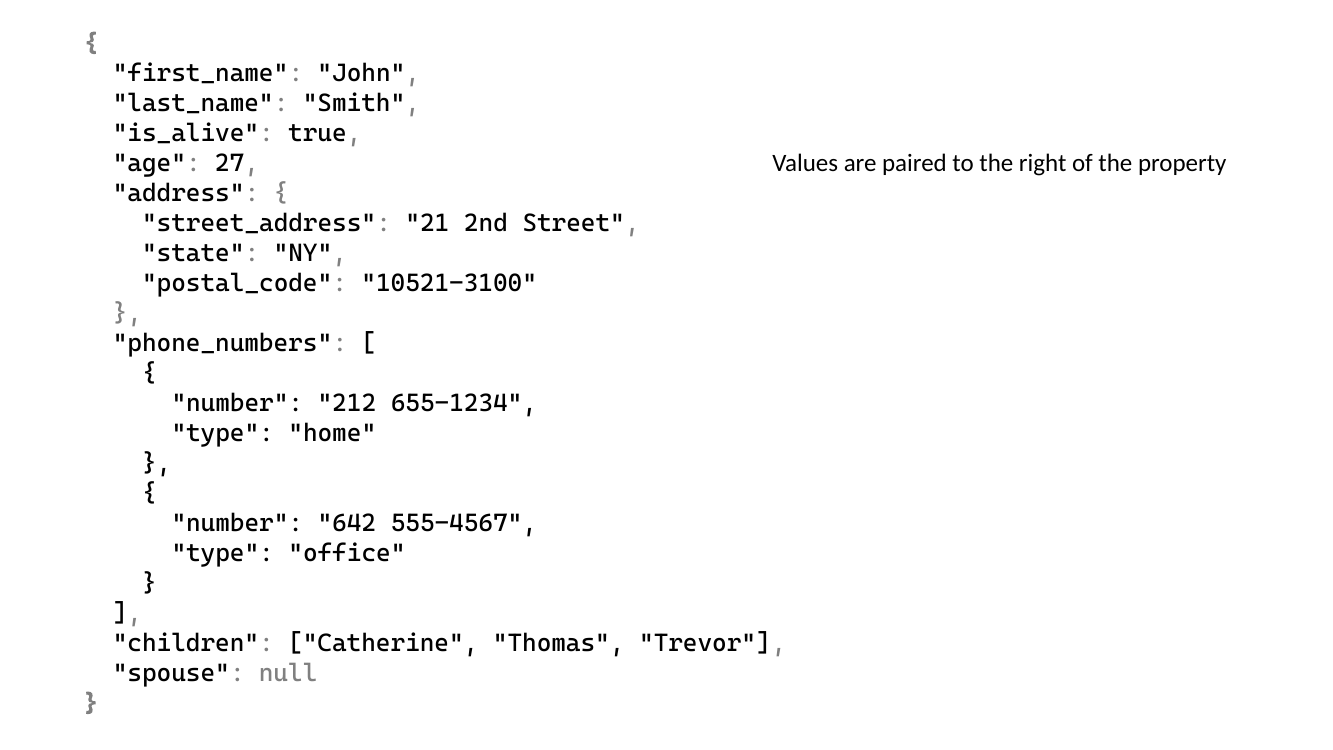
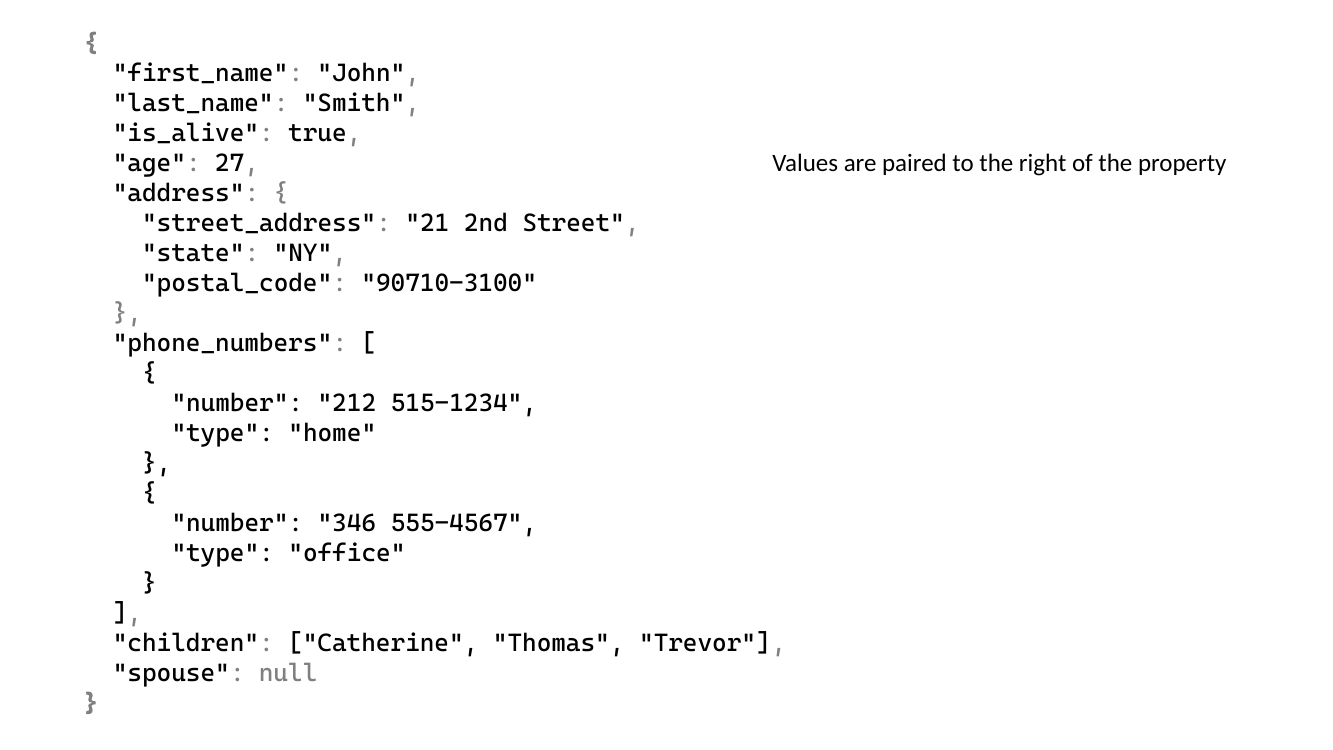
10521-3100: 10521-3100 -> 90710-3100
655-1234: 655-1234 -> 515-1234
642: 642 -> 346
